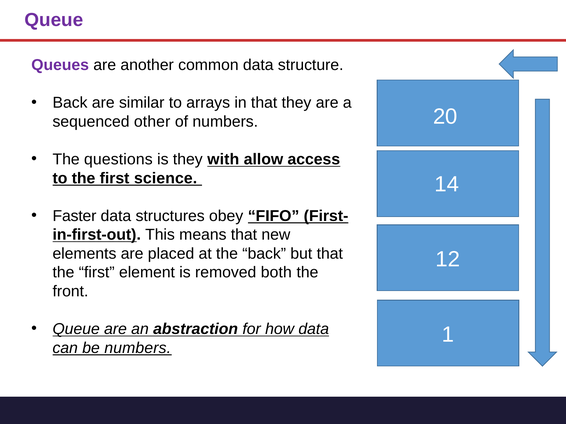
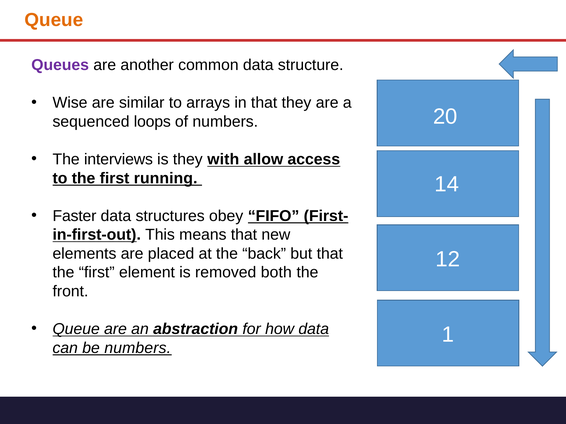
Queue at (54, 20) colour: purple -> orange
Back at (70, 103): Back -> Wise
other: other -> loops
questions: questions -> interviews
science: science -> running
